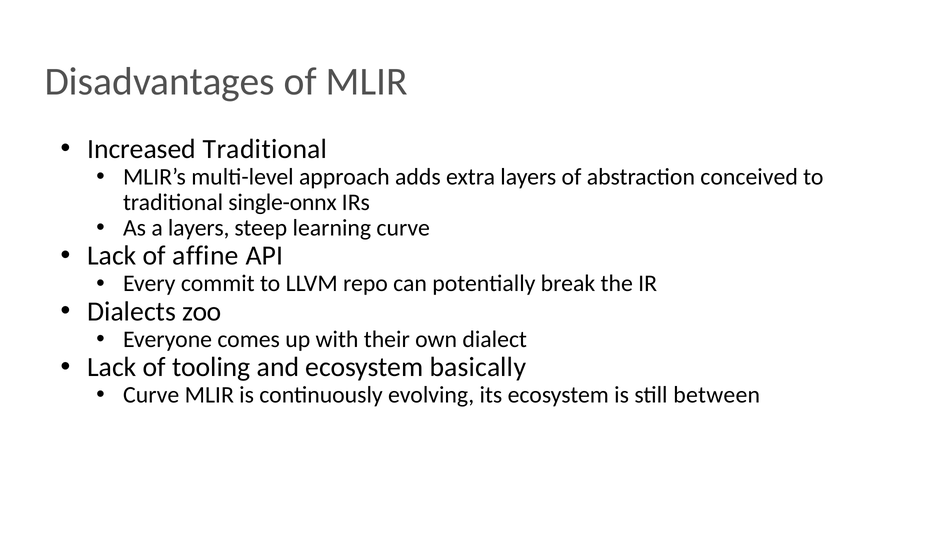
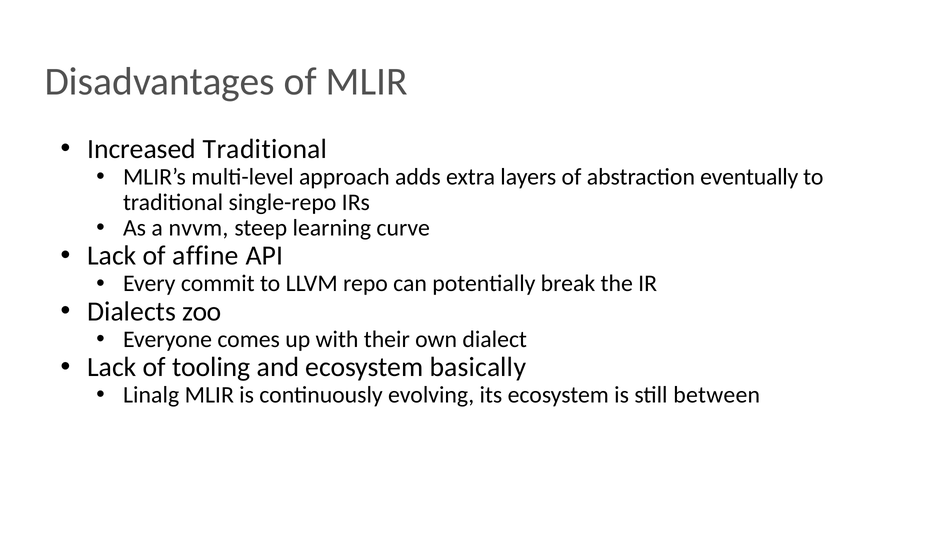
conceived: conceived -> eventually
single-onnx: single-onnx -> single-repo
a layers: layers -> nvvm
Curve at (151, 395): Curve -> Linalg
